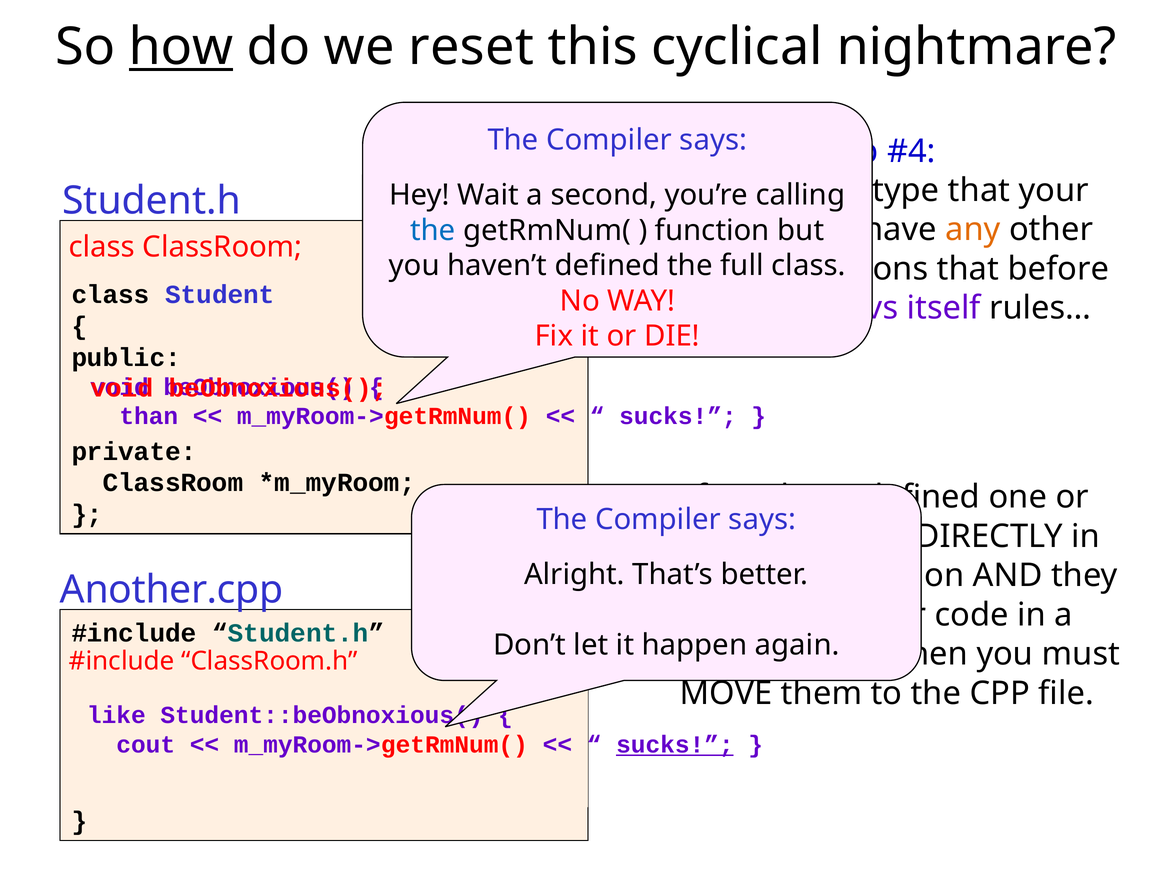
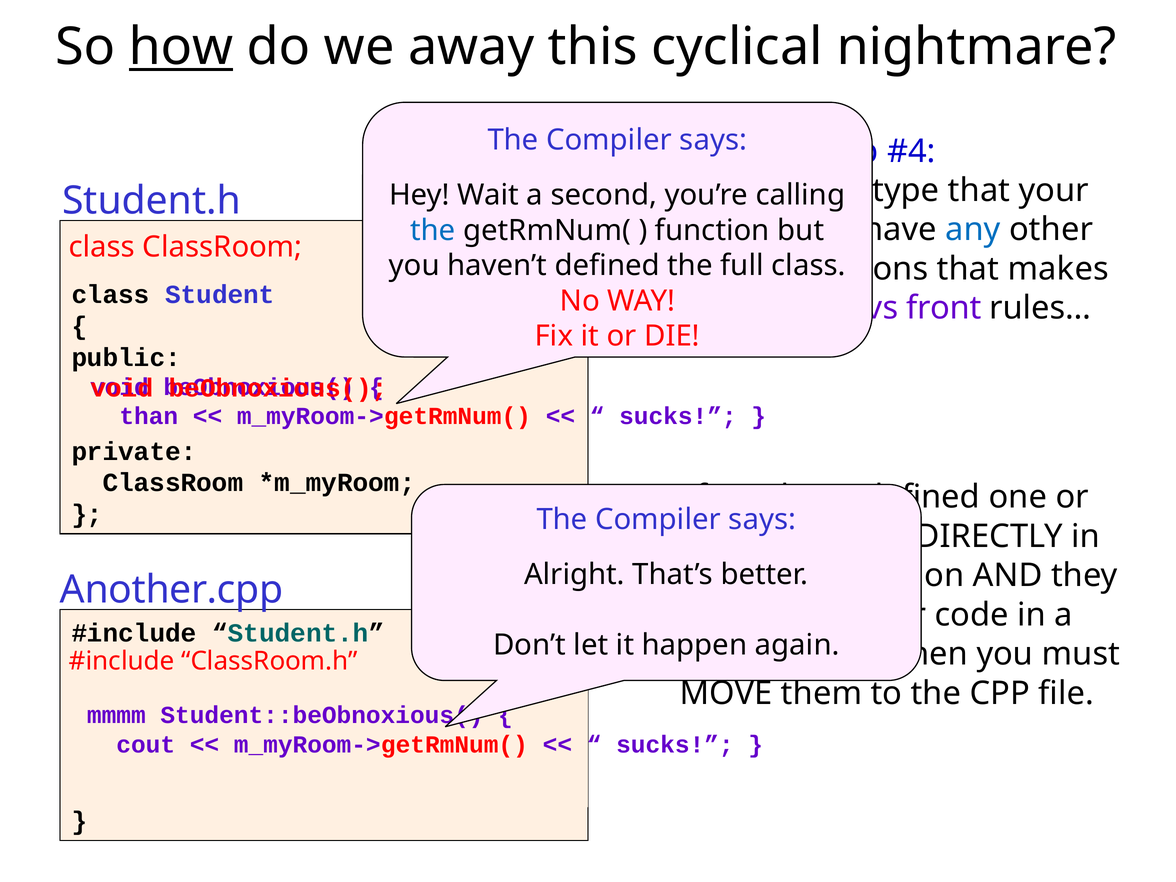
reset: reset -> away
any colour: orange -> blue
before: before -> makes
itself: itself -> front
like: like -> mmmm
sucks at (675, 745) underline: present -> none
